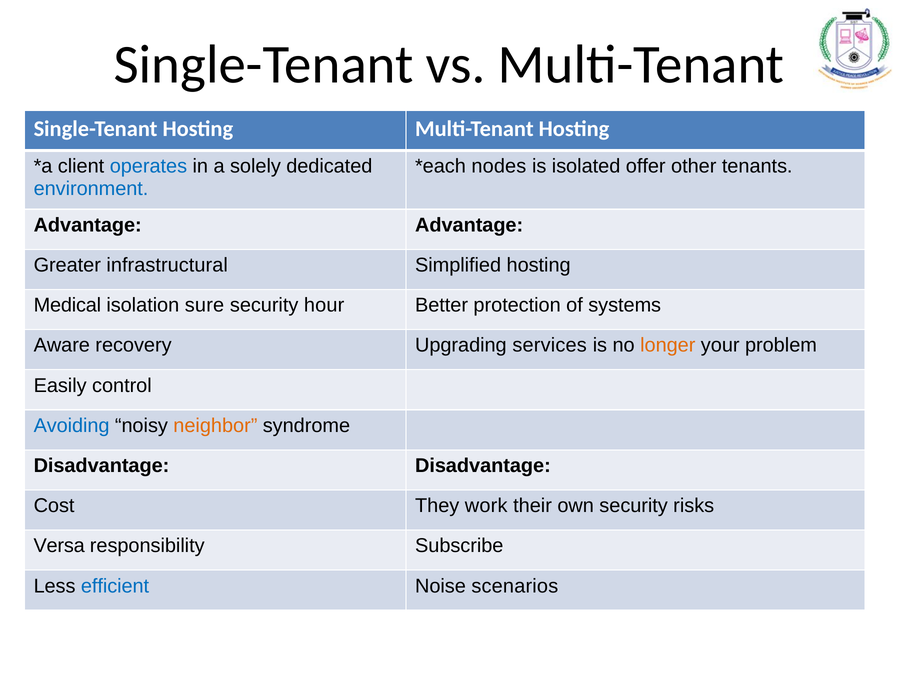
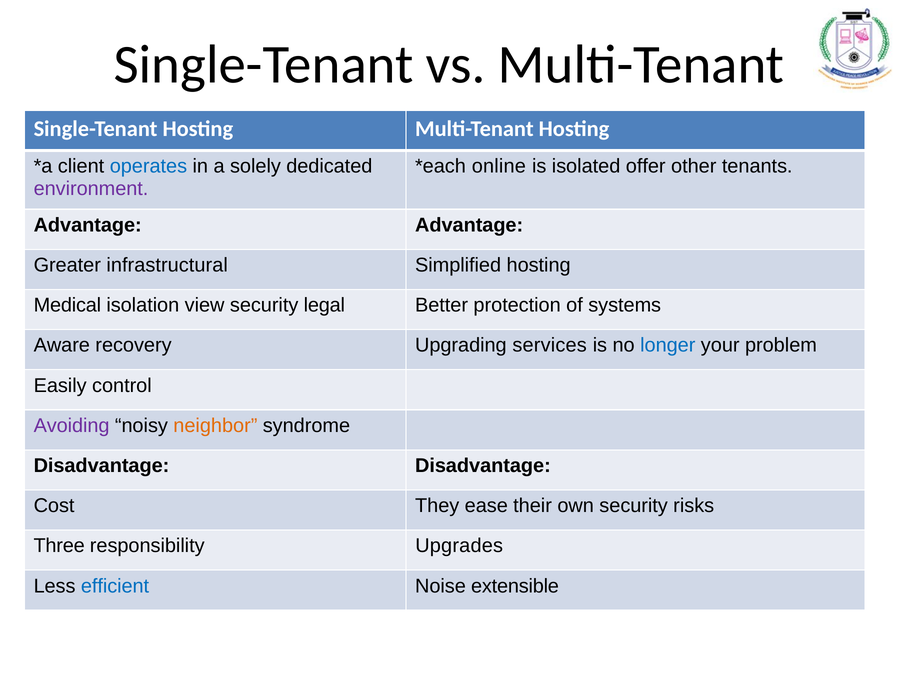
nodes: nodes -> online
environment colour: blue -> purple
sure: sure -> view
hour: hour -> legal
longer colour: orange -> blue
Avoiding colour: blue -> purple
work: work -> ease
Versa: Versa -> Three
Subscribe: Subscribe -> Upgrades
scenarios: scenarios -> extensible
